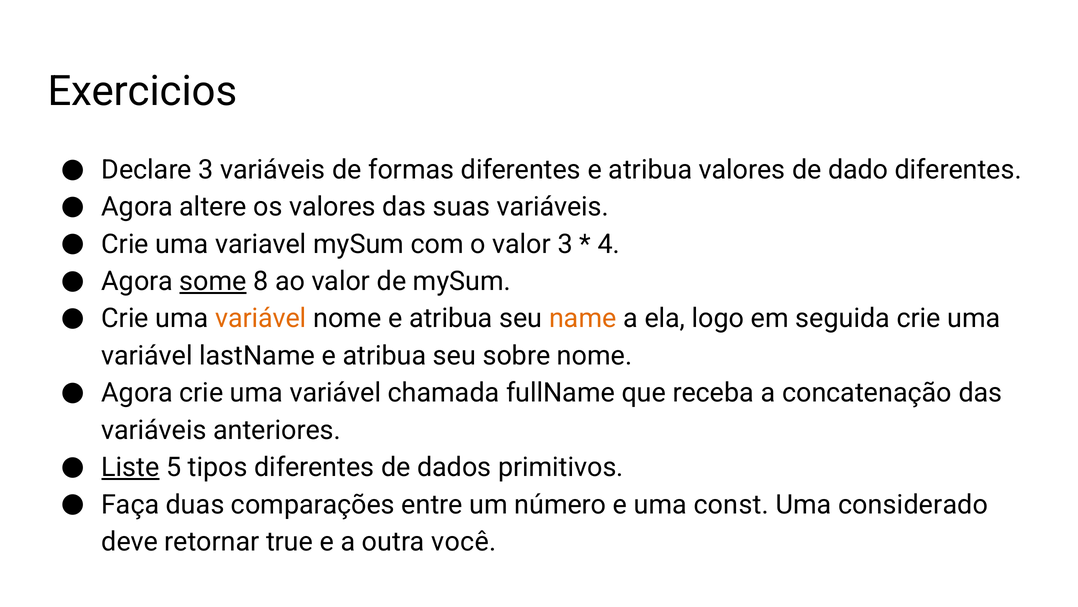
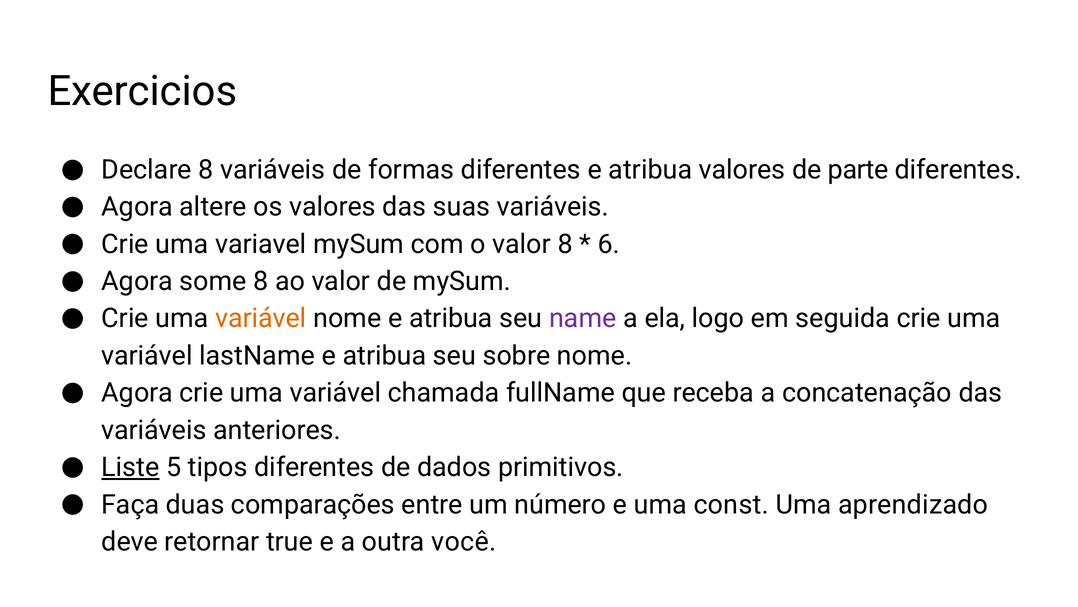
Declare 3: 3 -> 8
dado: dado -> parte
valor 3: 3 -> 8
4: 4 -> 6
some underline: present -> none
name colour: orange -> purple
considerado: considerado -> aprendizado
